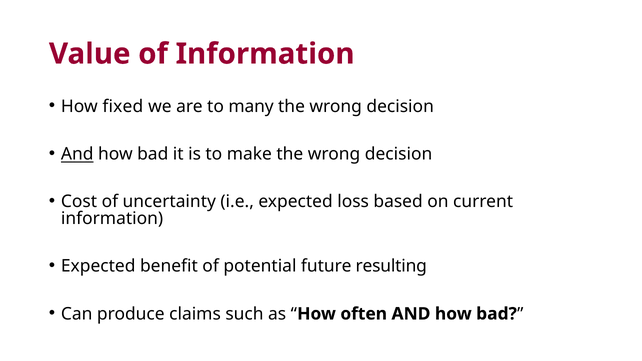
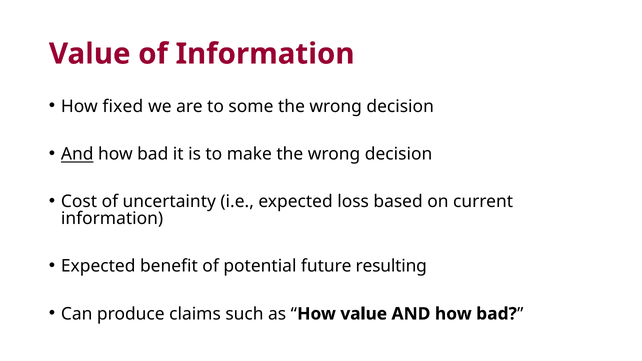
many: many -> some
How often: often -> value
